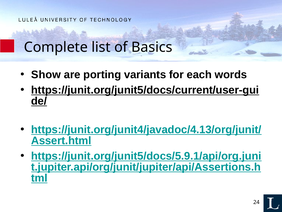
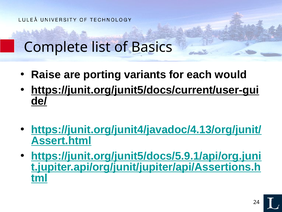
Show: Show -> Raise
words: words -> would
